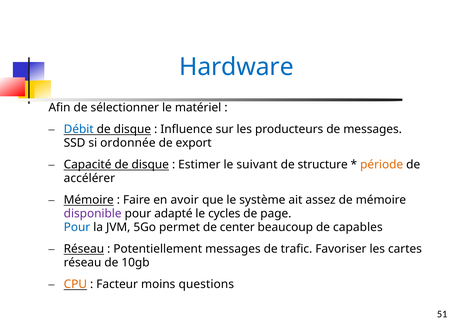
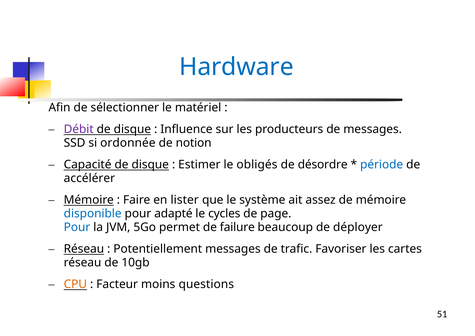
Débit colour: blue -> purple
export: export -> notion
suivant: suivant -> obligés
structure: structure -> désordre
période colour: orange -> blue
avoir: avoir -> lister
disponible colour: purple -> blue
center: center -> failure
capables: capables -> déployer
